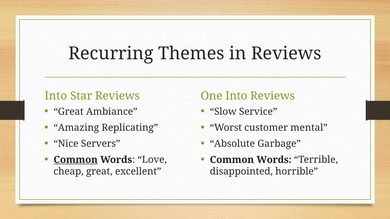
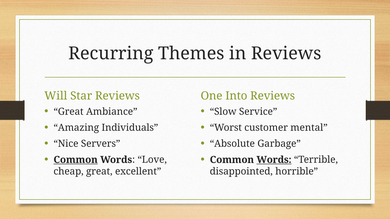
Into at (56, 96): Into -> Will
Replicating: Replicating -> Individuals
Words at (274, 160) underline: none -> present
